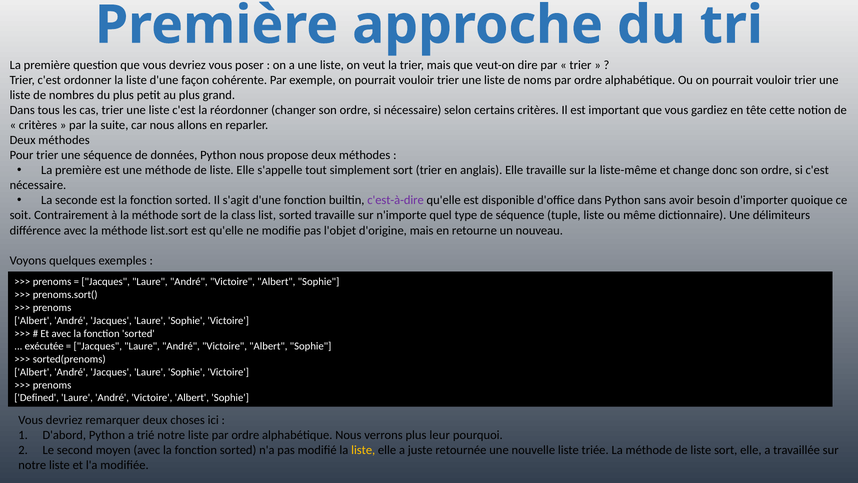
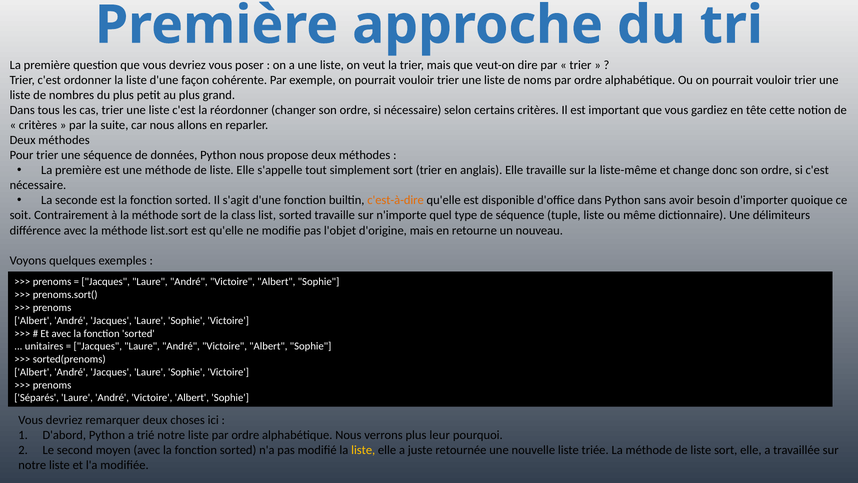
c'est-à-dire colour: purple -> orange
exécutée: exécutée -> unitaires
Defined: Defined -> Séparés
